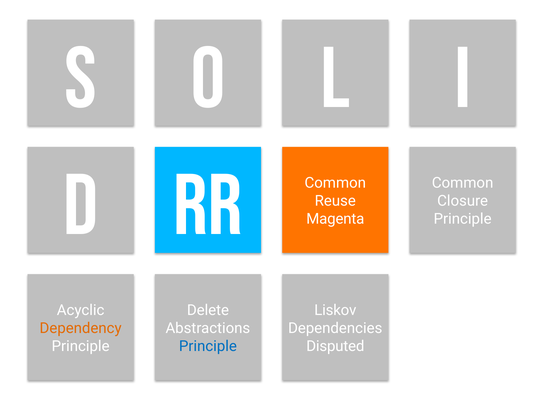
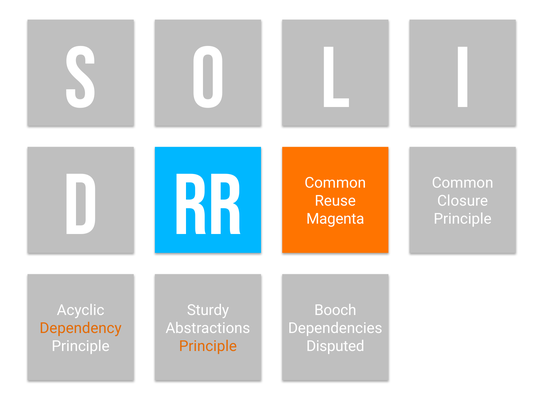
Delete: Delete -> Sturdy
Liskov: Liskov -> Booch
Principle at (208, 346) colour: blue -> orange
